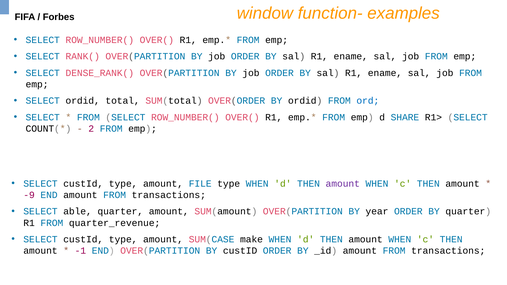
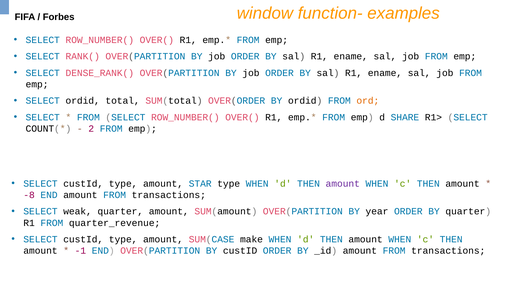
ord colour: blue -> orange
FILE: FILE -> STAR
-9: -9 -> -8
able: able -> weak
